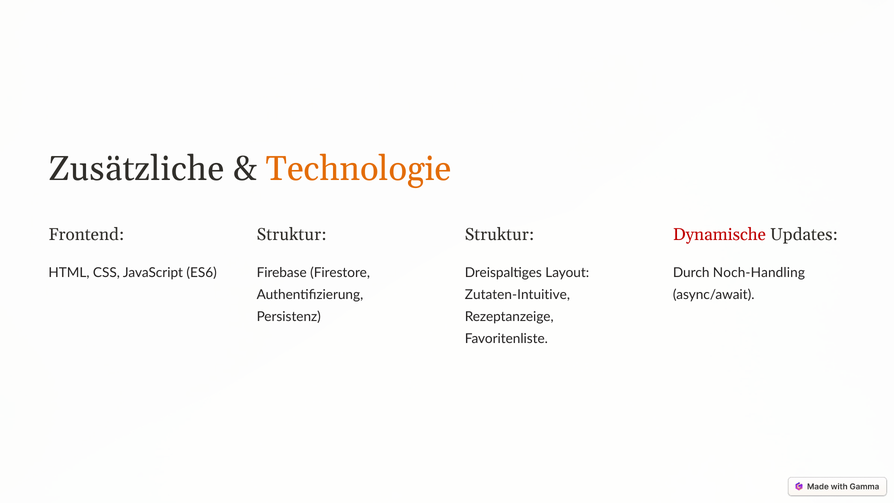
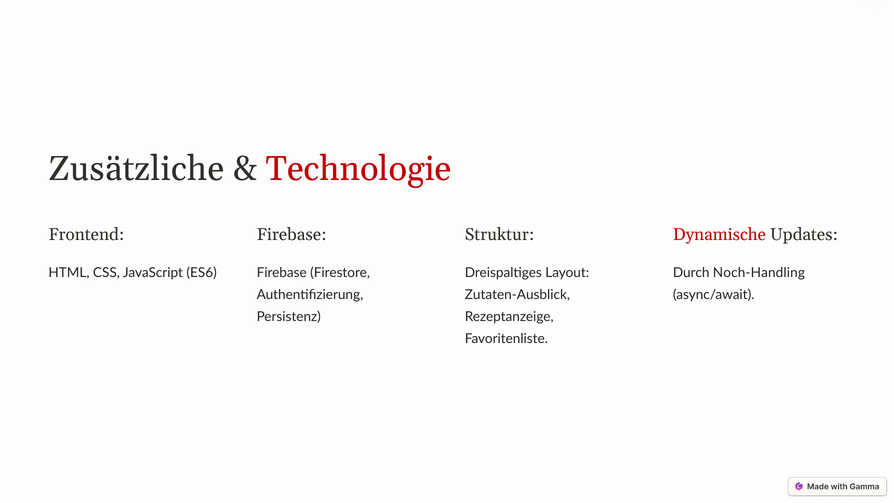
Technologie colour: orange -> red
Struktur at (292, 234): Struktur -> Firebase
Zutaten-Intuitive: Zutaten-Intuitive -> Zutaten-Ausblick
